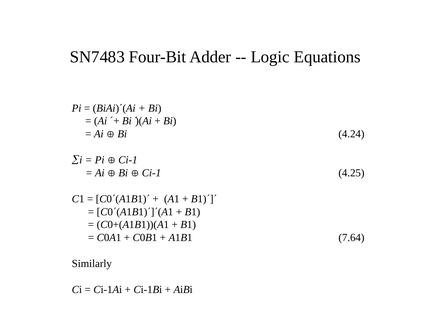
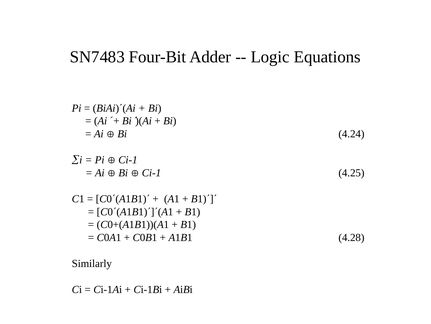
7.64: 7.64 -> 4.28
